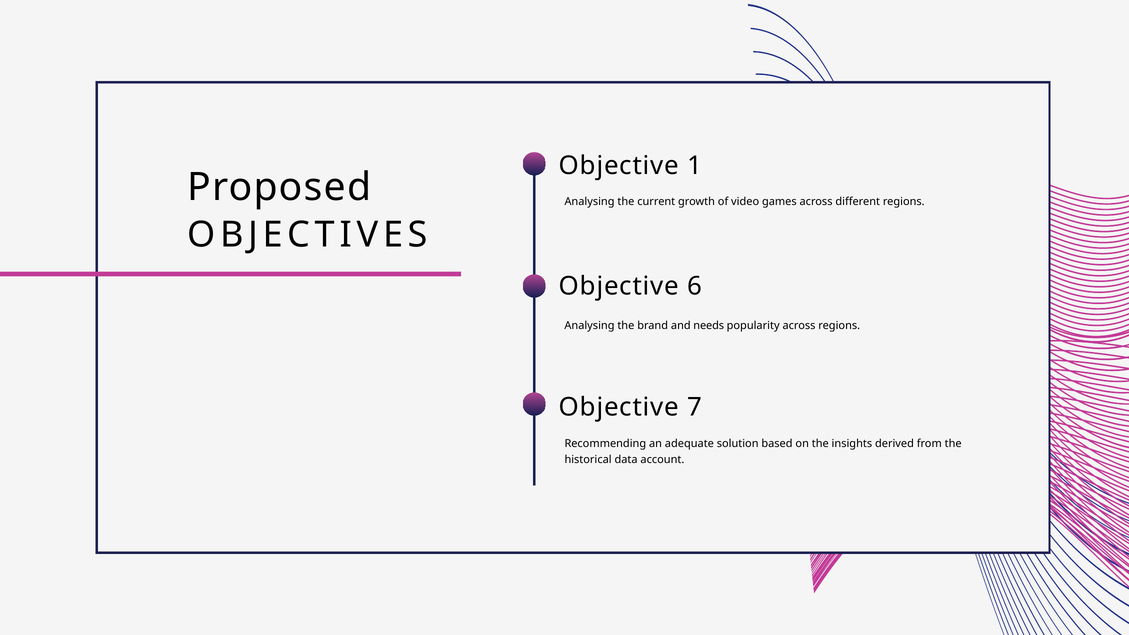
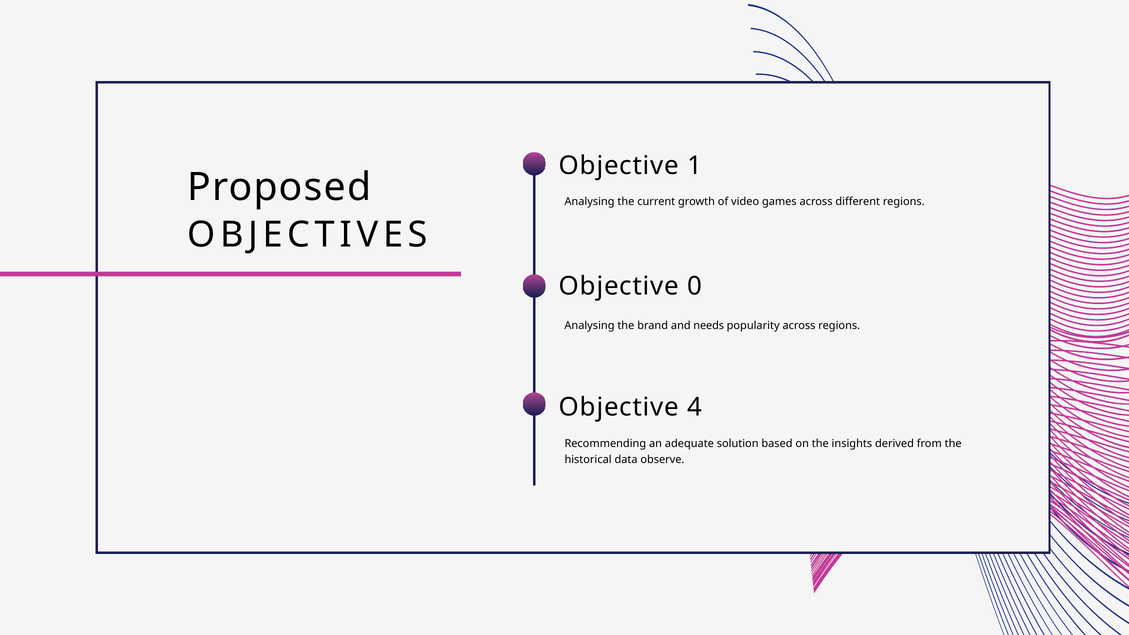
6: 6 -> 0
7: 7 -> 4
account: account -> observe
